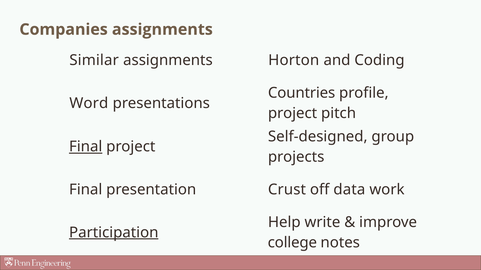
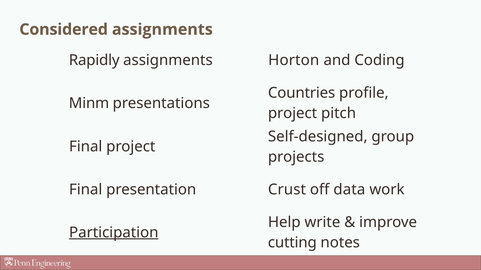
Companies: Companies -> Considered
Similar: Similar -> Rapidly
Word: Word -> Minm
Final at (86, 147) underline: present -> none
college: college -> cutting
